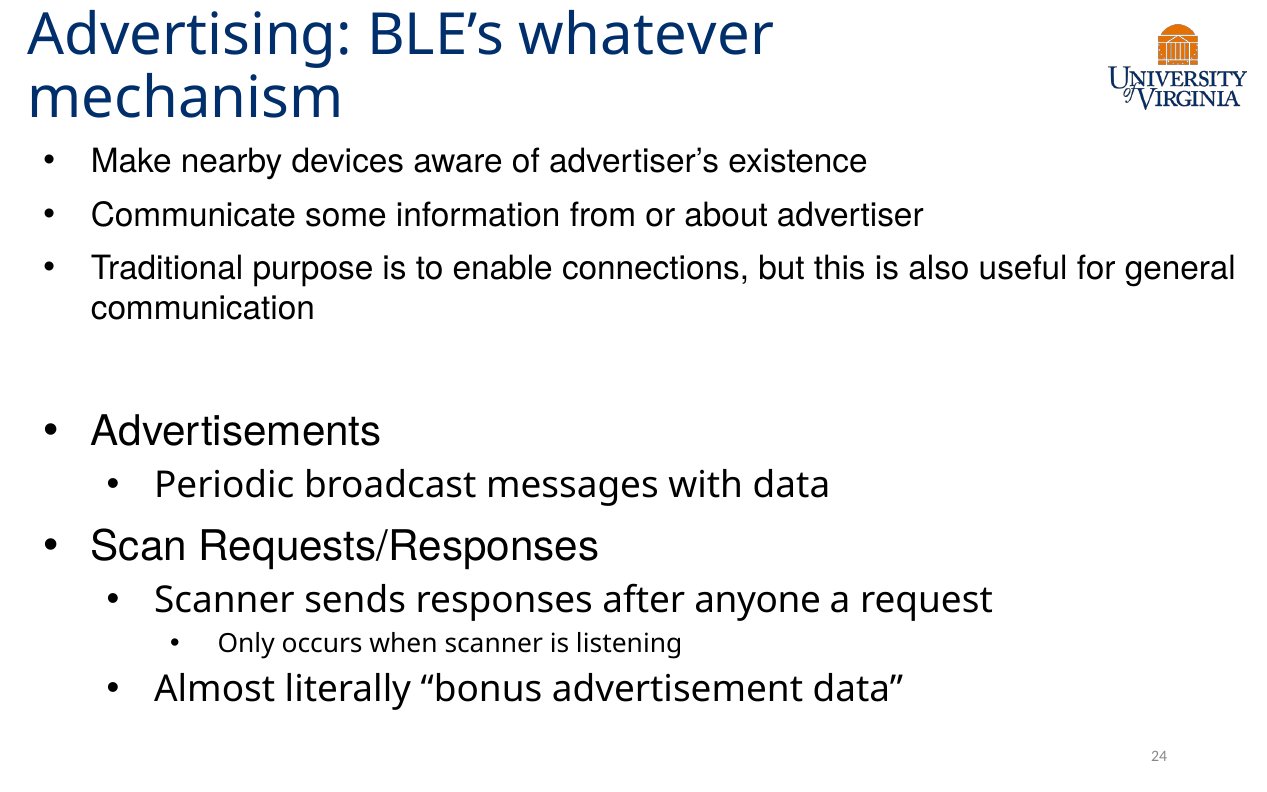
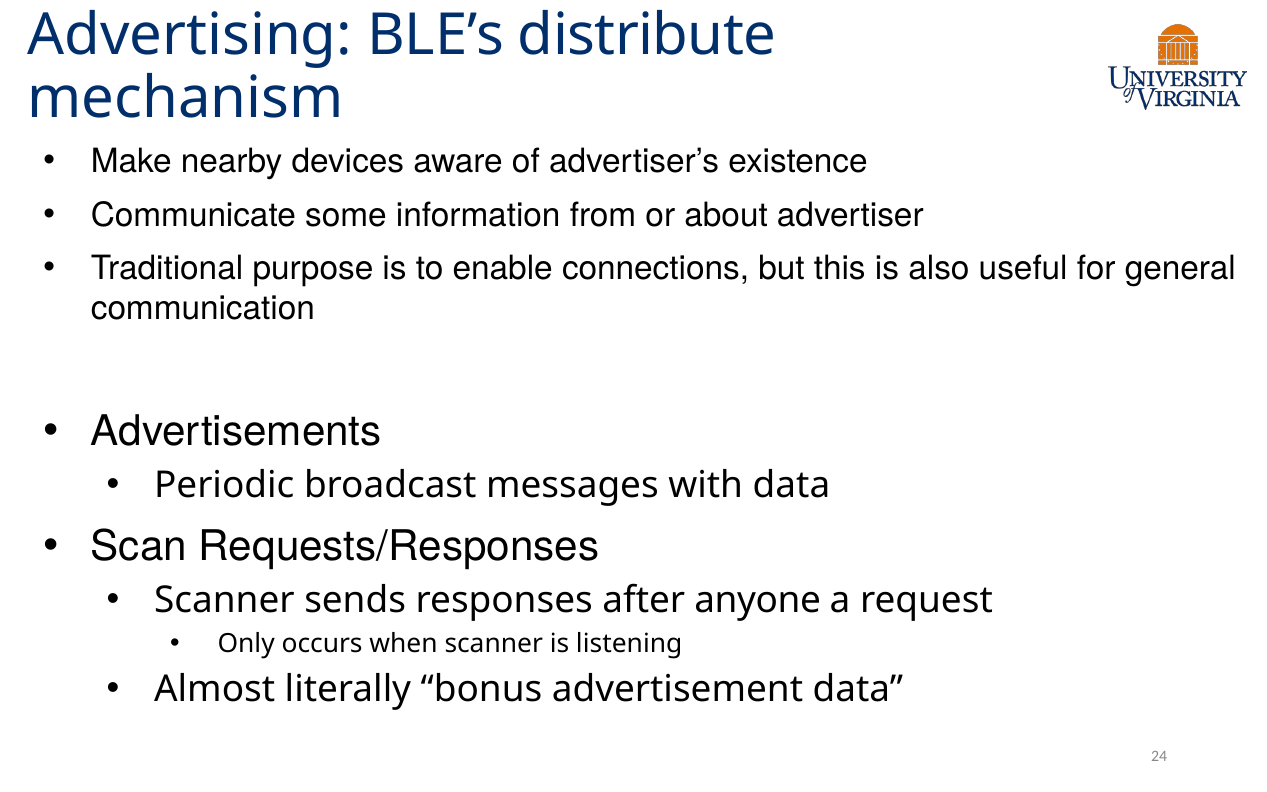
whatever: whatever -> distribute
